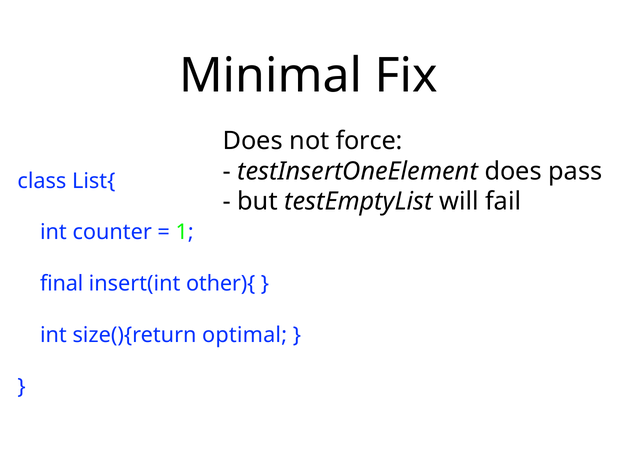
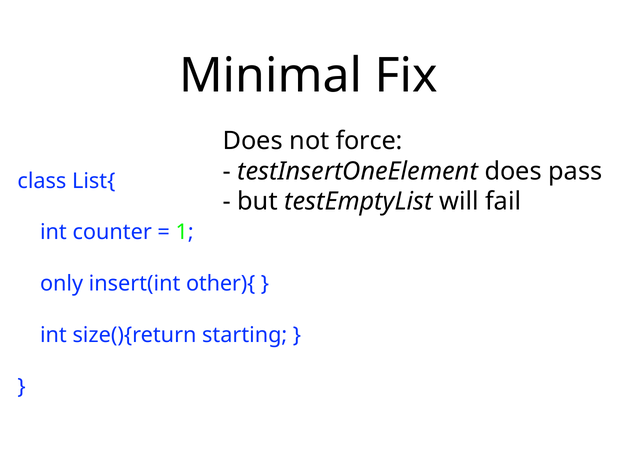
final: final -> only
optimal: optimal -> starting
